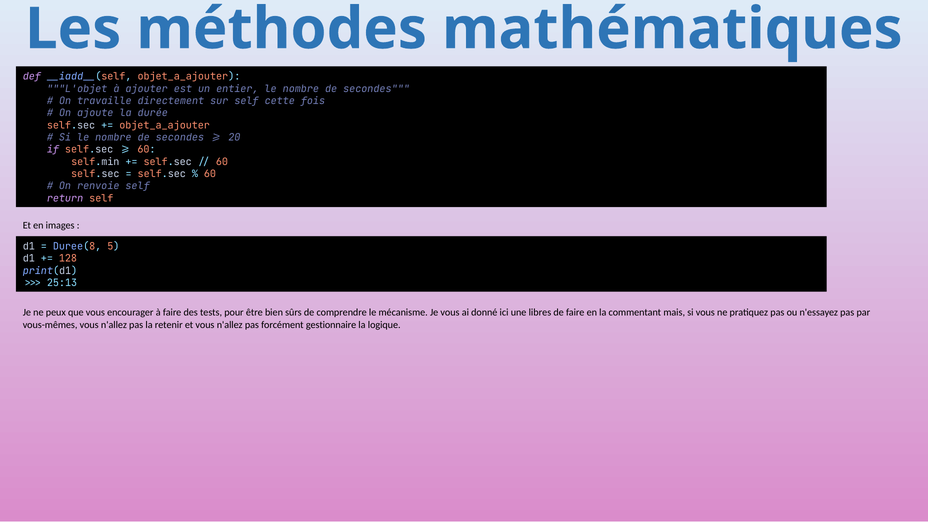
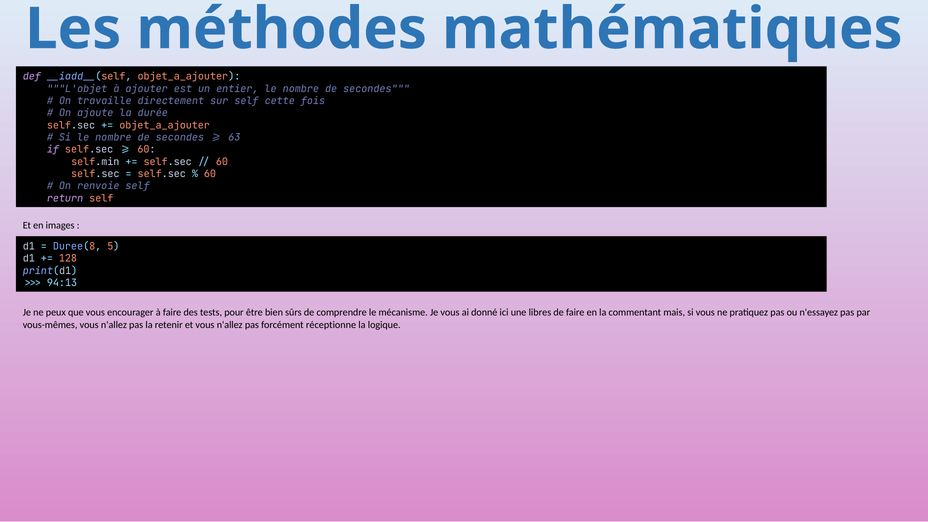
20: 20 -> 63
25:13: 25:13 -> 94:13
gestionnaire: gestionnaire -> réceptionne
